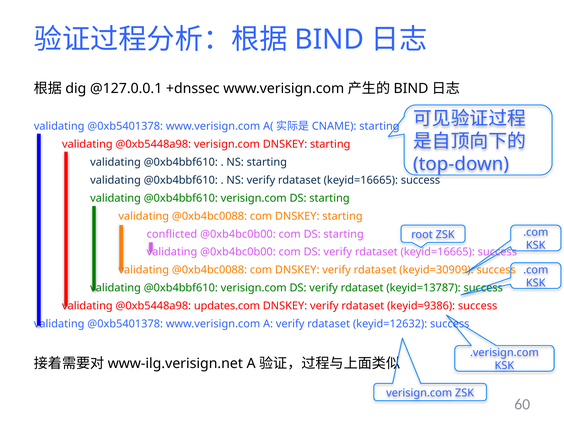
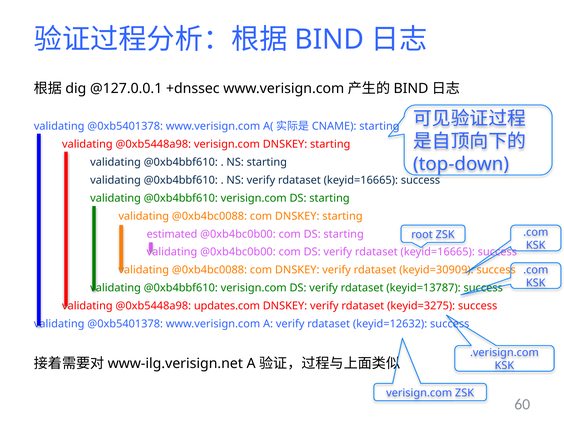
conflicted: conflicted -> estimated
keyid=9386: keyid=9386 -> keyid=3275
